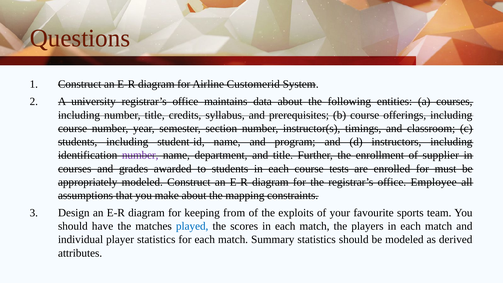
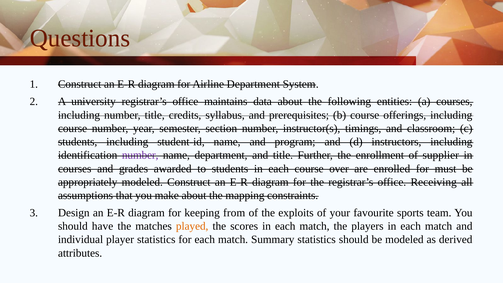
Airline Customerid: Customerid -> Department
tests: tests -> over
Employee: Employee -> Receiving
played colour: blue -> orange
